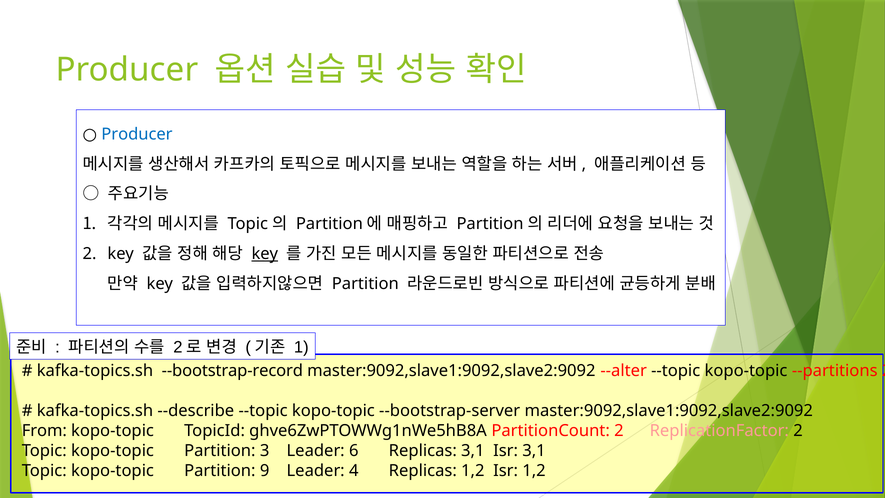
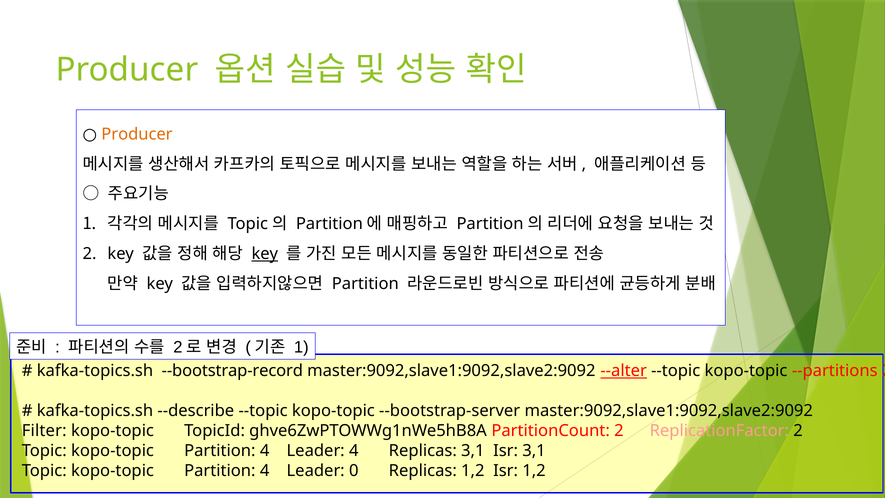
Producer at (137, 134) colour: blue -> orange
--alter underline: none -> present
From: From -> Filter
3 at (265, 450): 3 -> 4
Leader 6: 6 -> 4
9 at (265, 470): 9 -> 4
4: 4 -> 0
